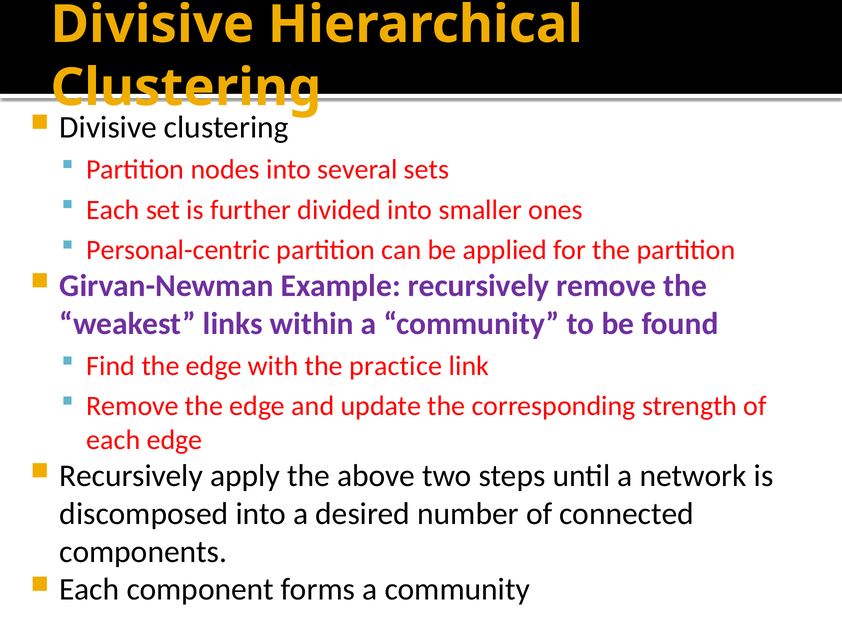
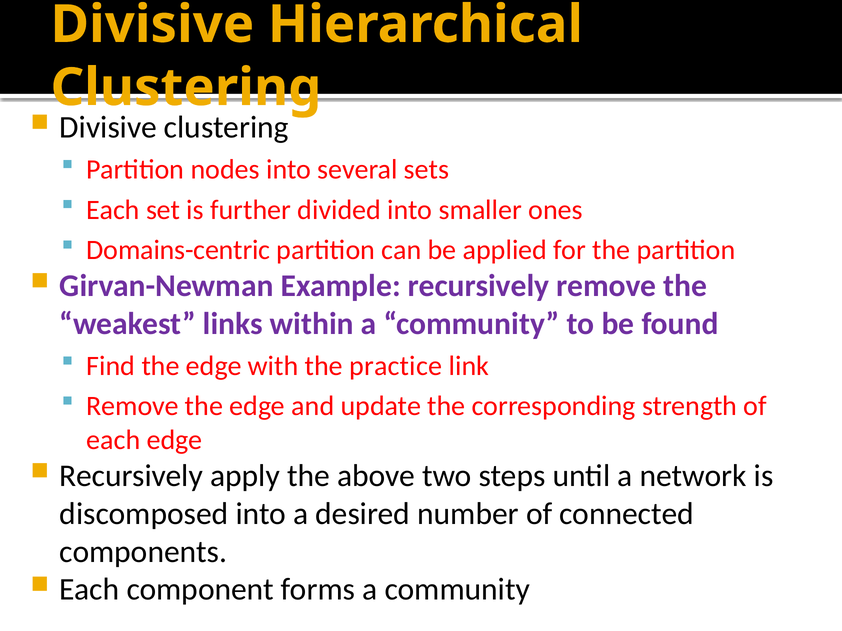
Personal-centric: Personal-centric -> Domains-centric
